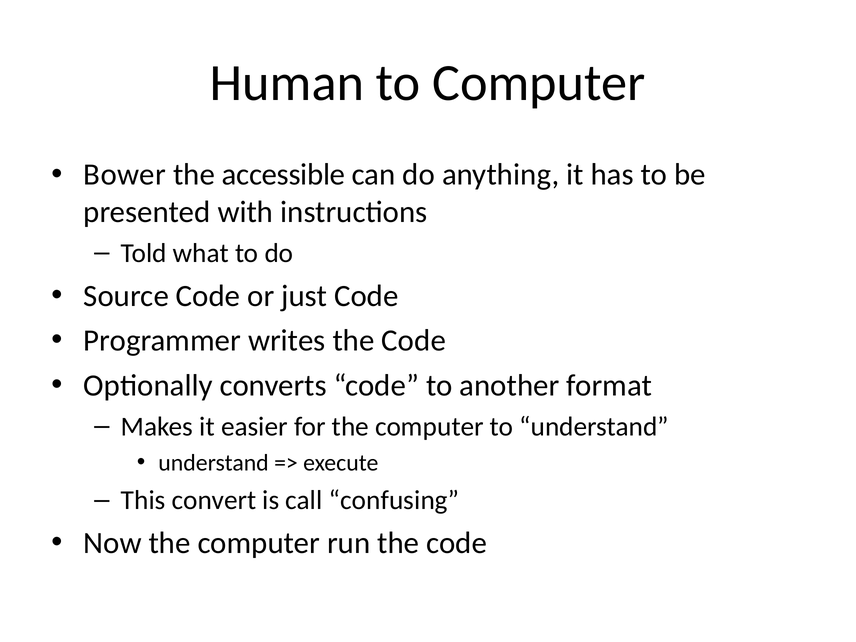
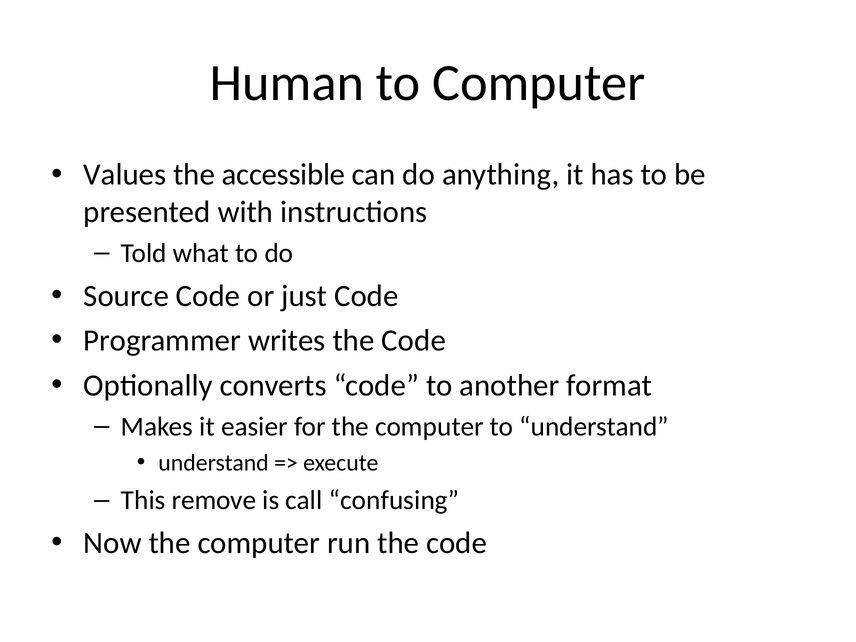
Bower: Bower -> Values
convert: convert -> remove
